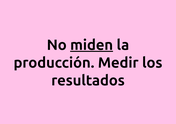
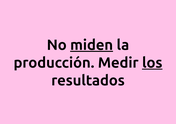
los underline: none -> present
